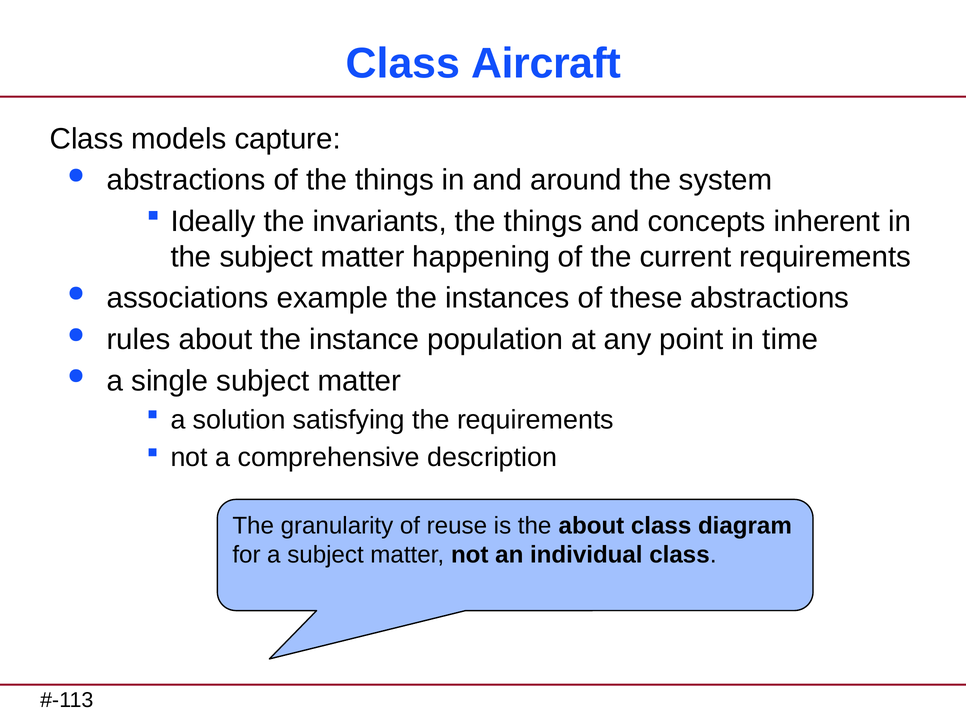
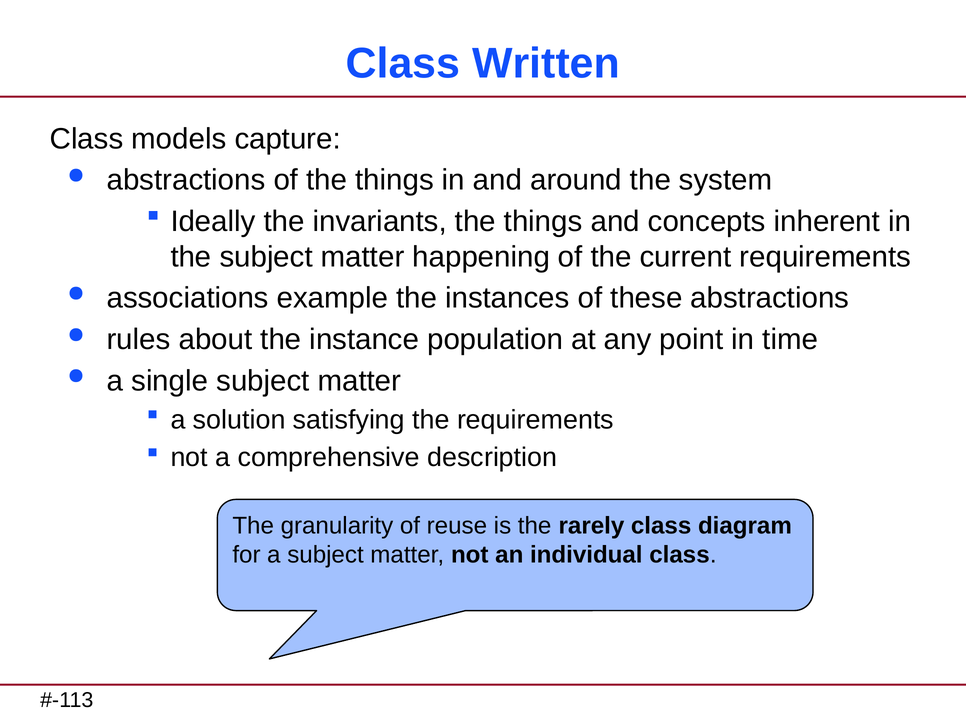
Aircraft: Aircraft -> Written
the about: about -> rarely
